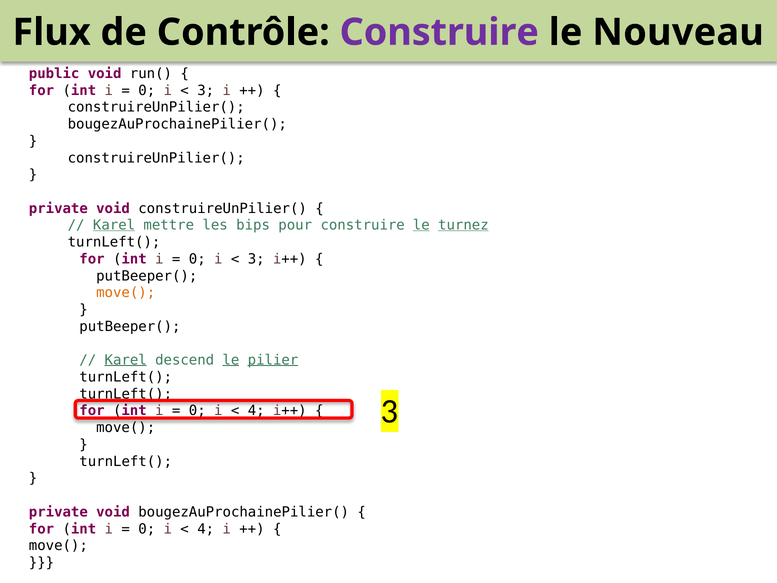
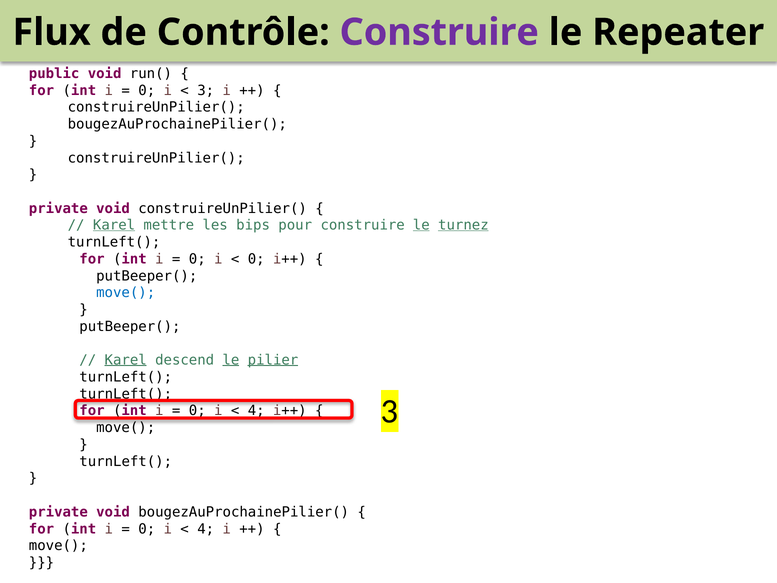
Nouveau: Nouveau -> Repeater
3 at (256, 259): 3 -> 0
move( at (126, 293) colour: orange -> blue
